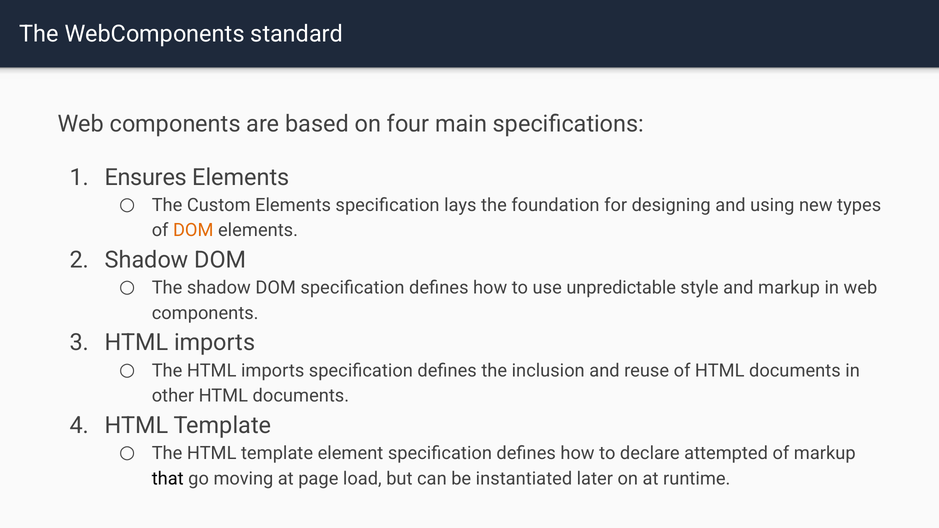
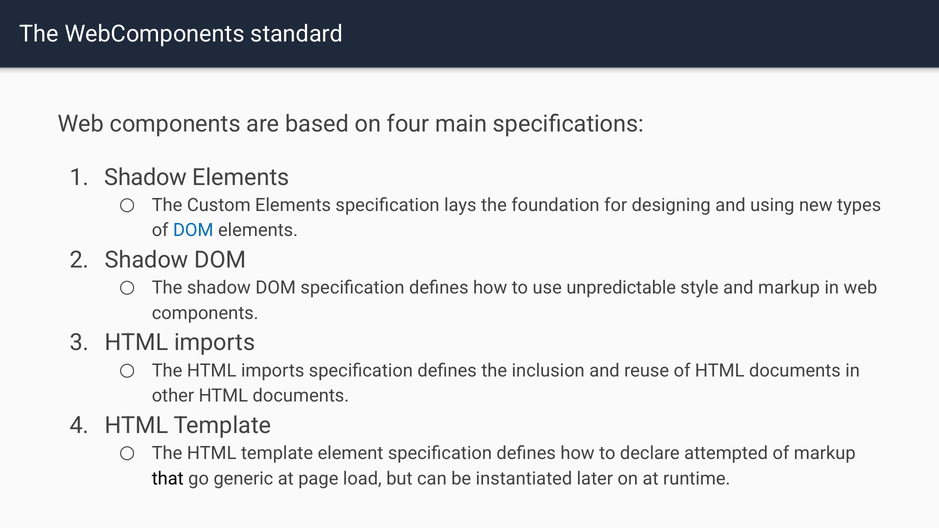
Ensures at (146, 177): Ensures -> Shadow
DOM at (193, 230) colour: orange -> blue
moving: moving -> generic
